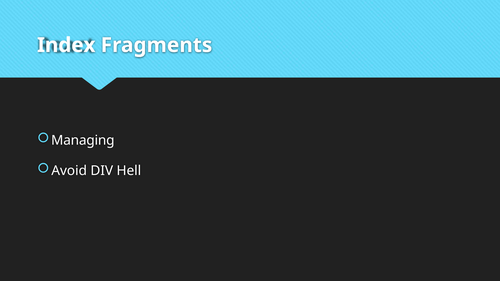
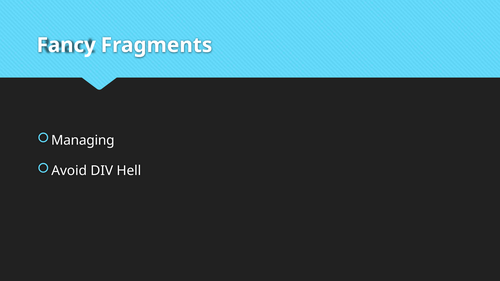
Index: Index -> Fancy
